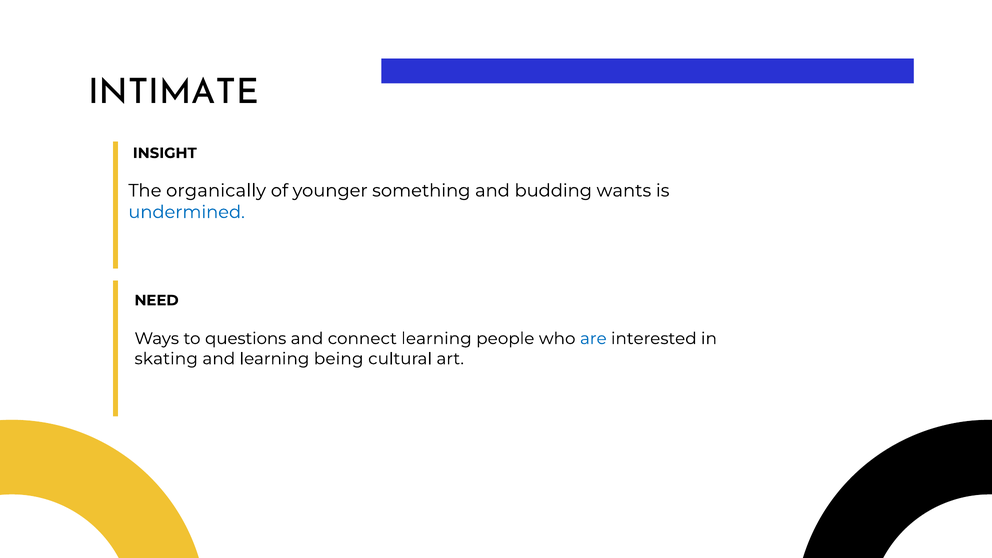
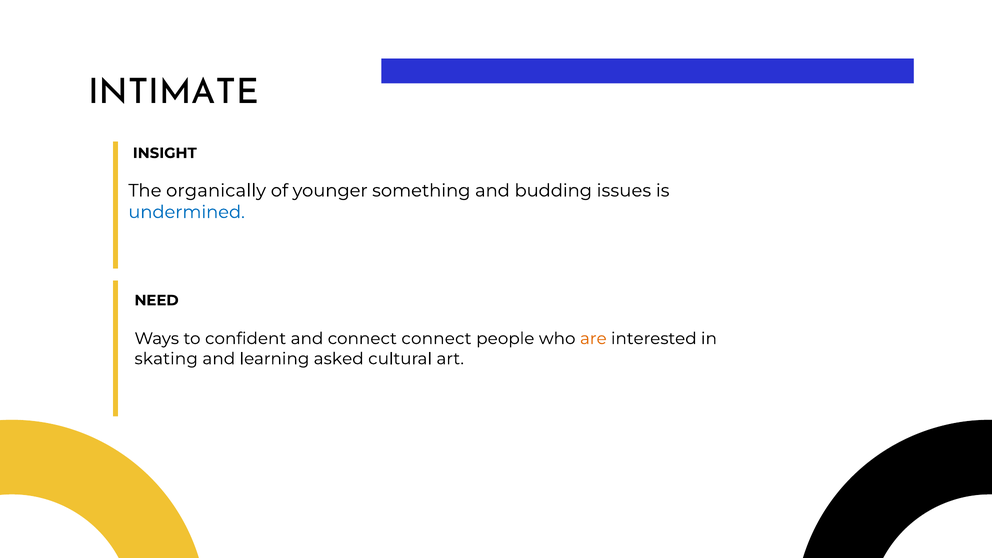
wants: wants -> issues
questions: questions -> confident
connect learning: learning -> connect
are colour: blue -> orange
being: being -> asked
